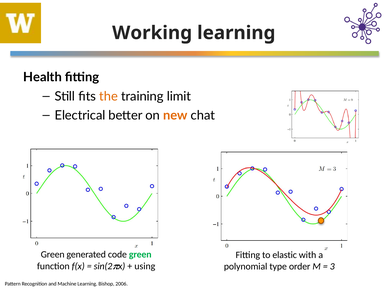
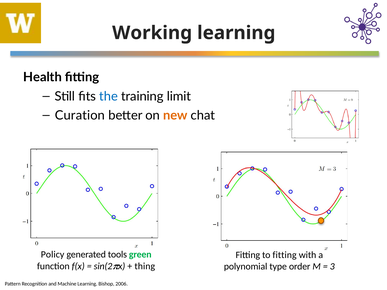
the colour: orange -> blue
Electrical: Electrical -> Curation
Green at (53, 255): Green -> Policy
code: code -> tools
to elastic: elastic -> fitting
using: using -> thing
